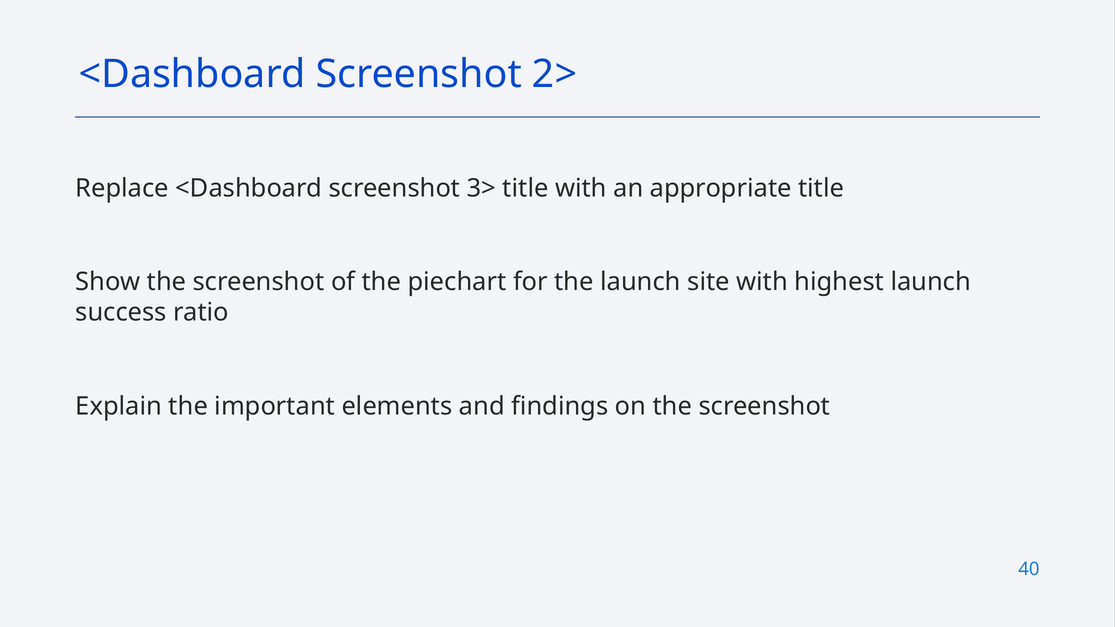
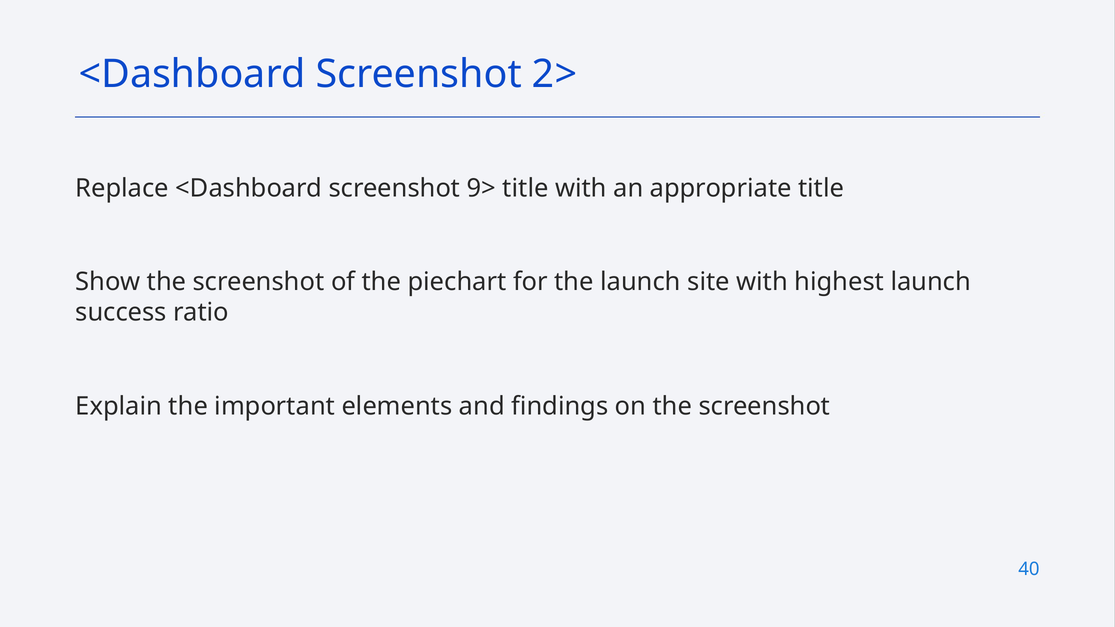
3>: 3> -> 9>
